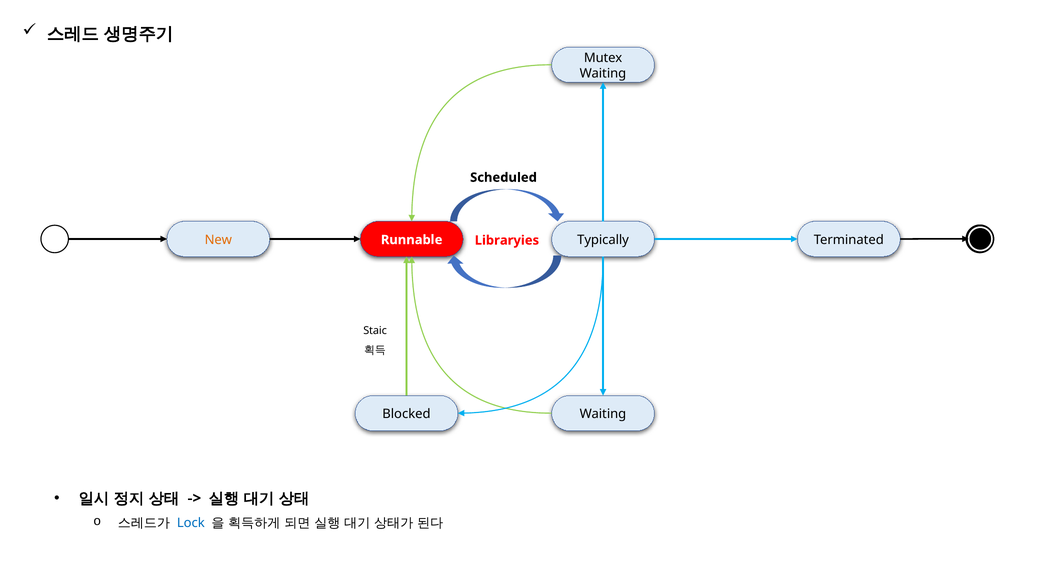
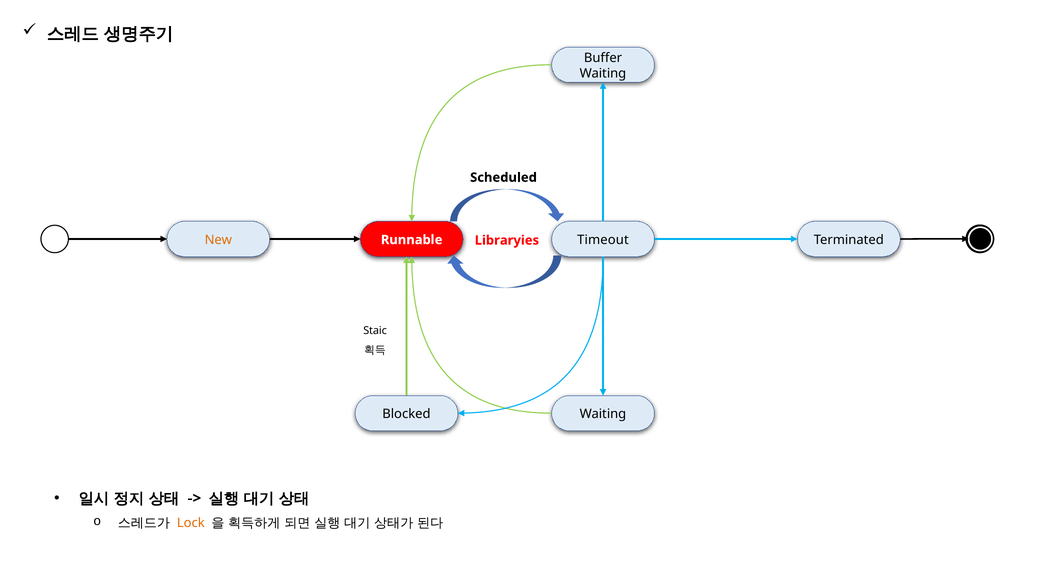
Mutex: Mutex -> Buffer
Typically: Typically -> Timeout
Lock colour: blue -> orange
